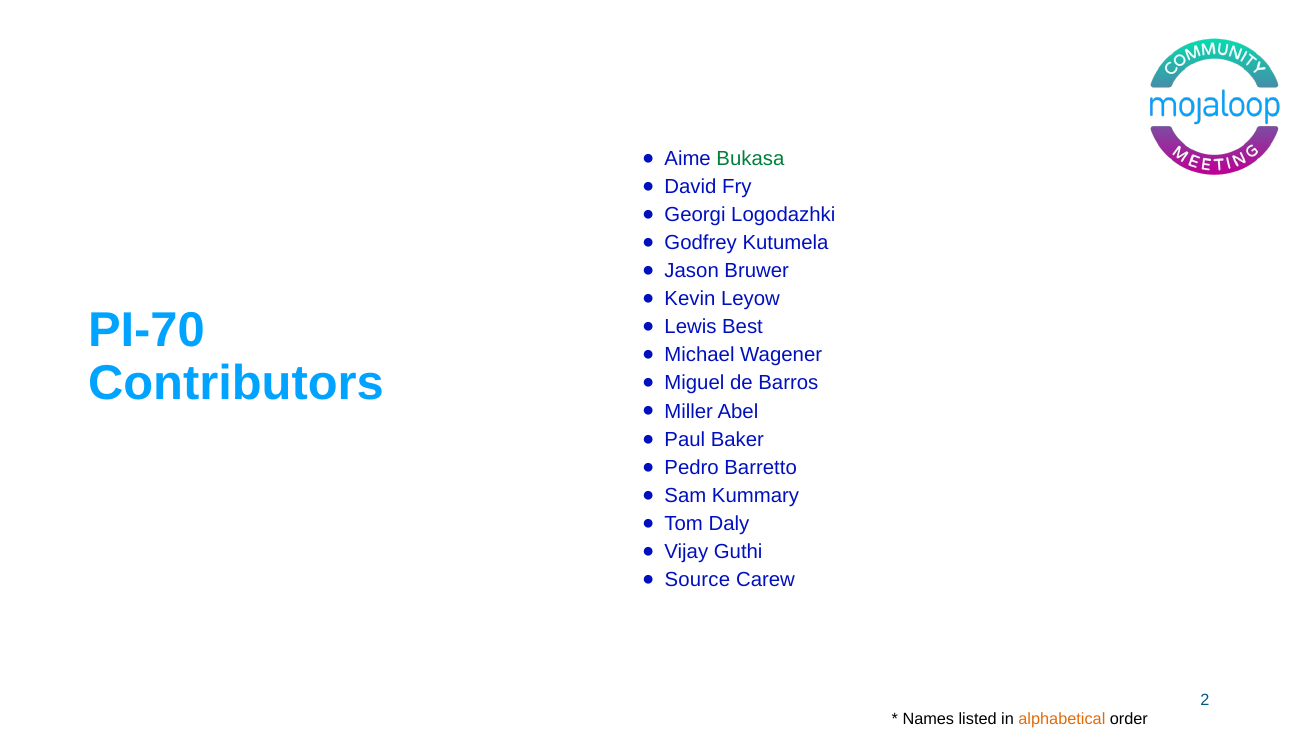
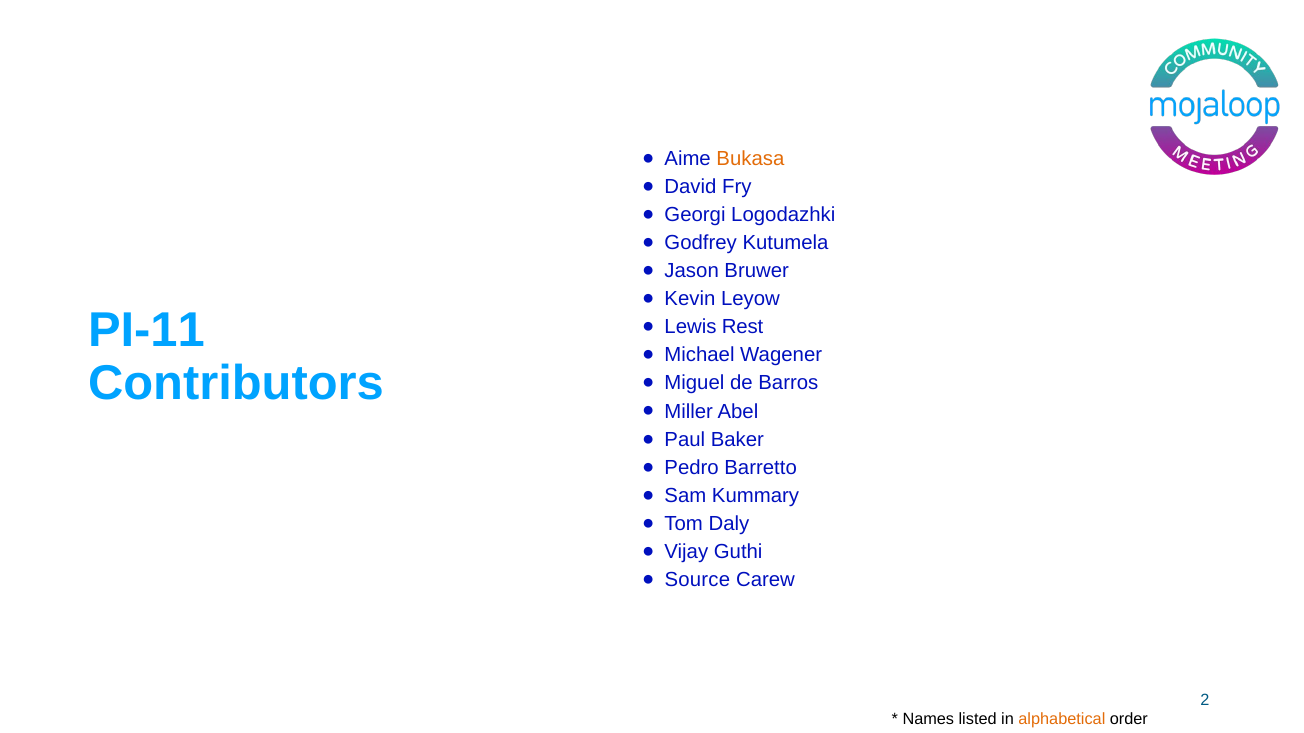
Bukasa colour: green -> orange
PI-70: PI-70 -> PI-11
Best: Best -> Rest
